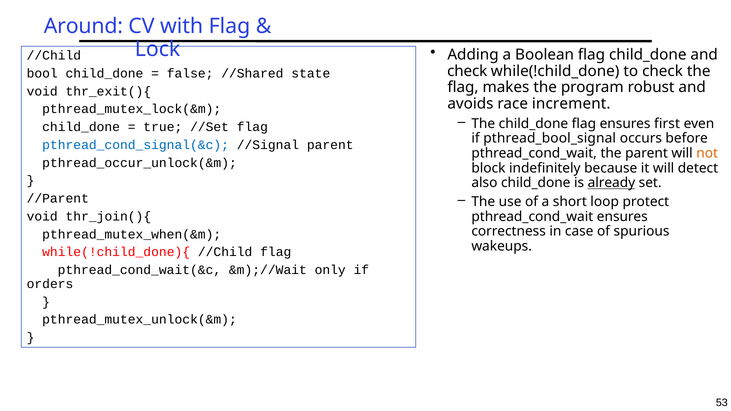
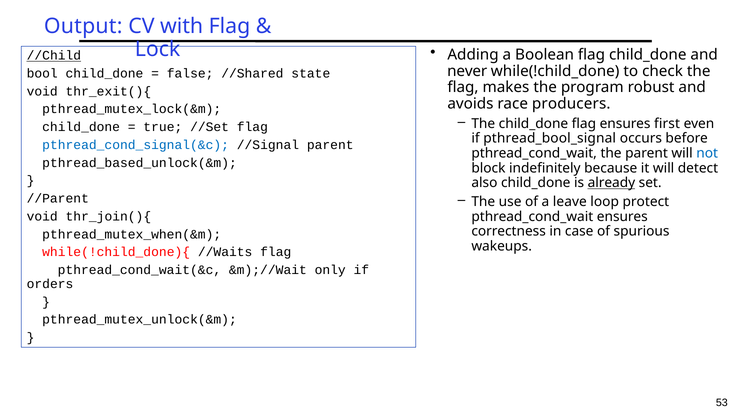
Around: Around -> Output
//Child at (54, 56) underline: none -> present
check at (467, 71): check -> never
increment: increment -> producers
not colour: orange -> blue
pthread_occur_unlock(&m: pthread_occur_unlock(&m -> pthread_based_unlock(&m
short: short -> leave
while(!child_done){ //Child: //Child -> //Waits
